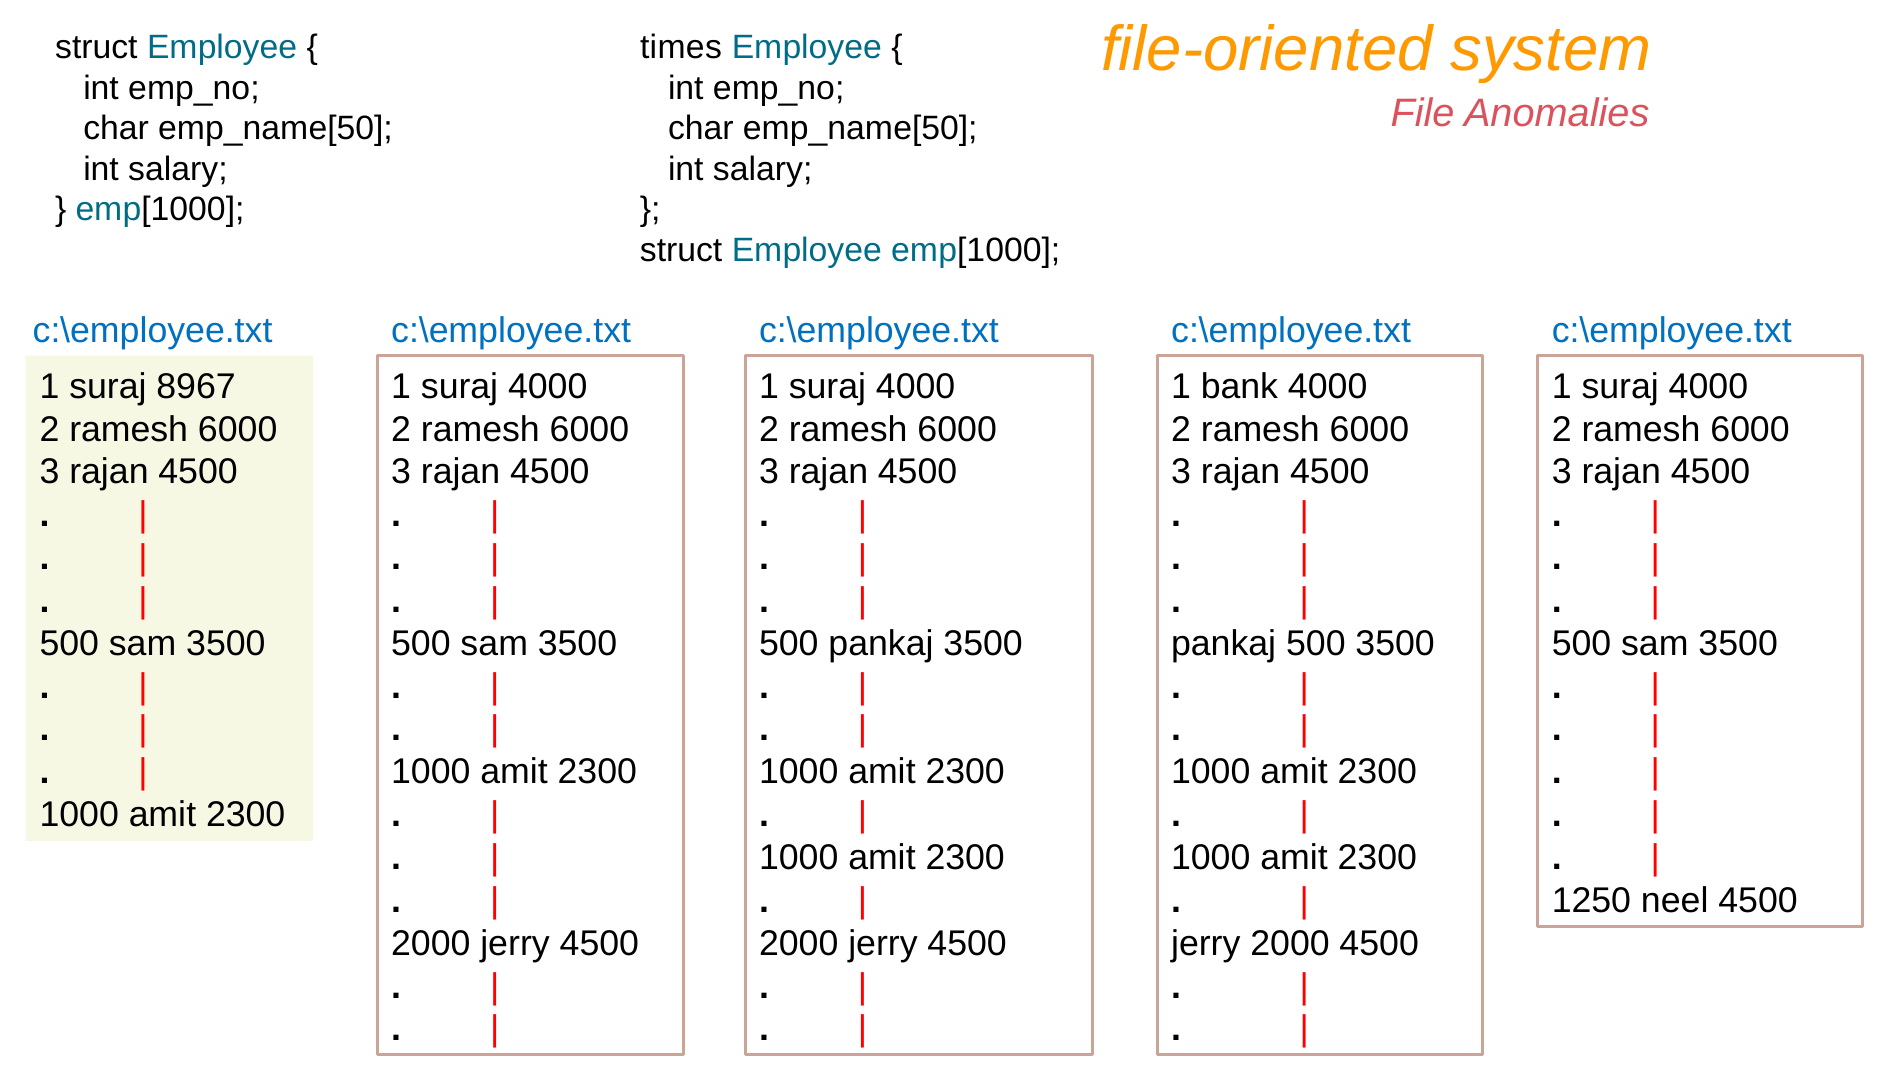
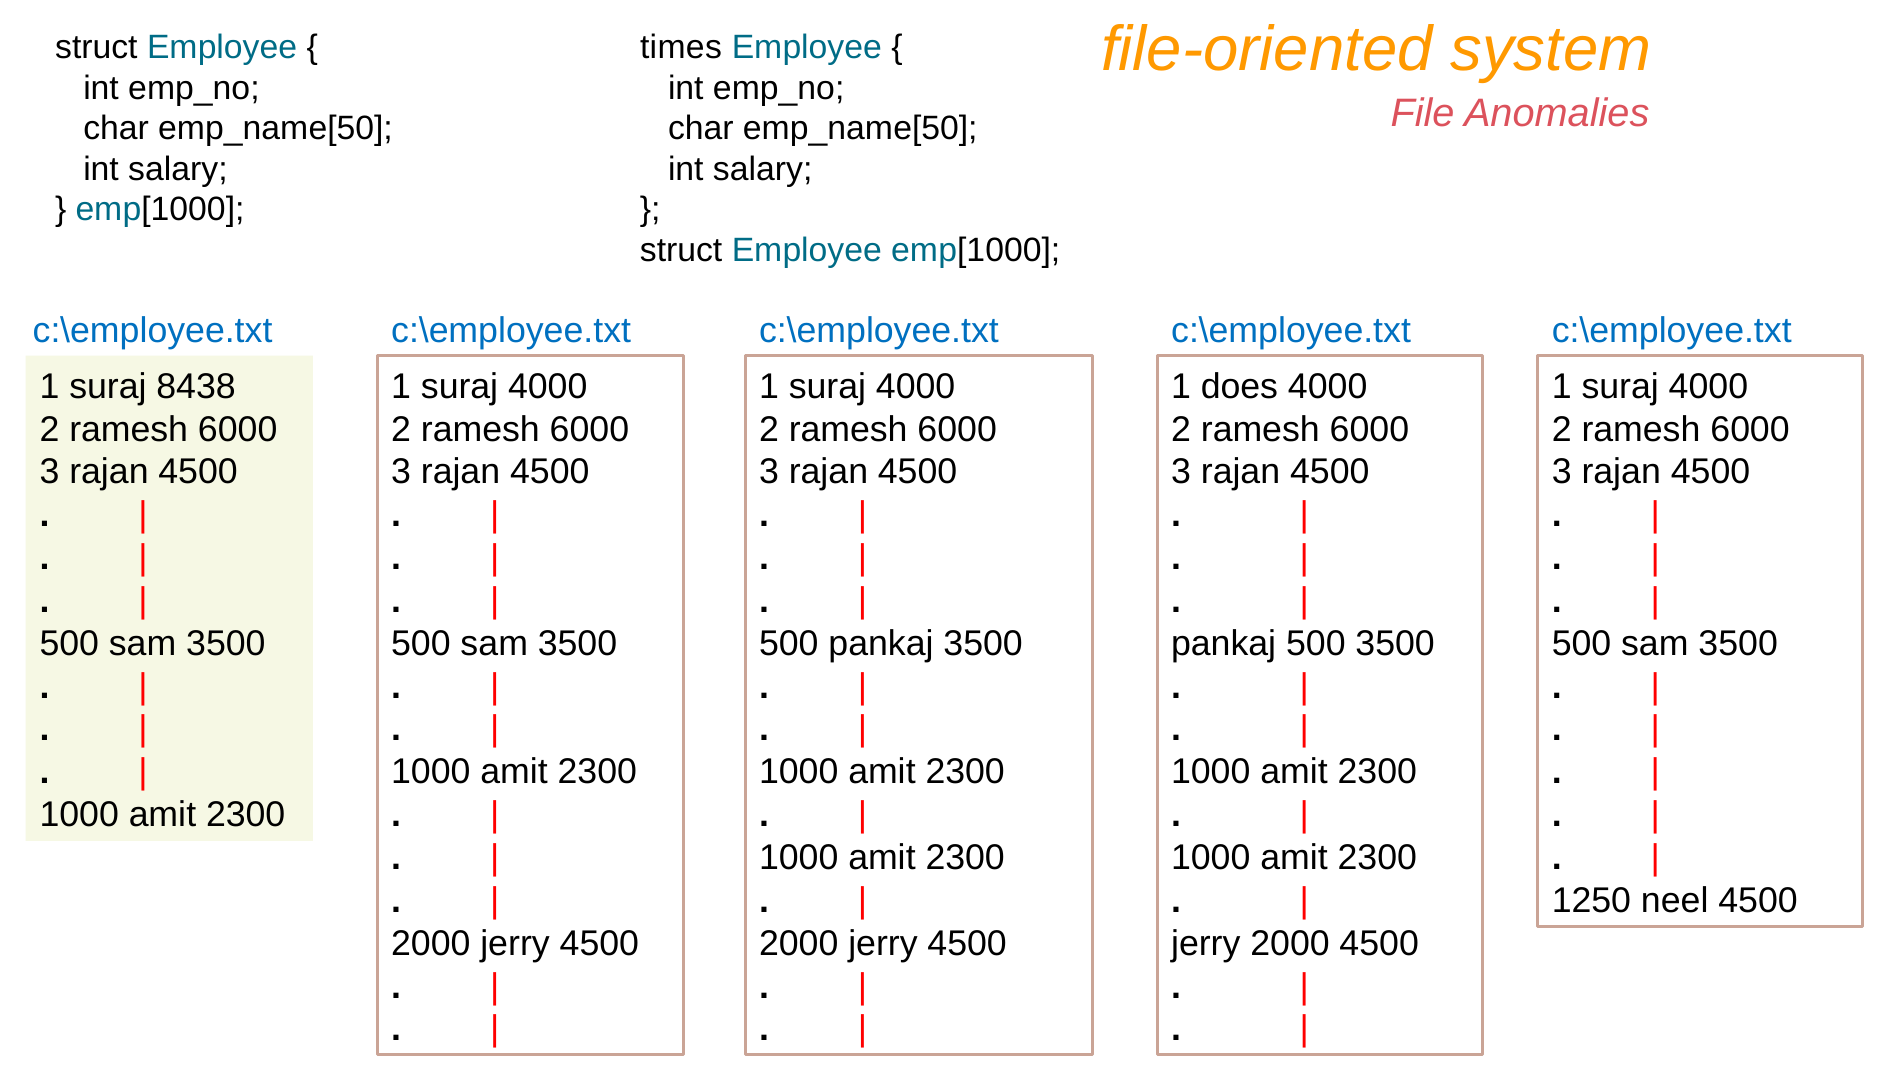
8967: 8967 -> 8438
bank: bank -> does
